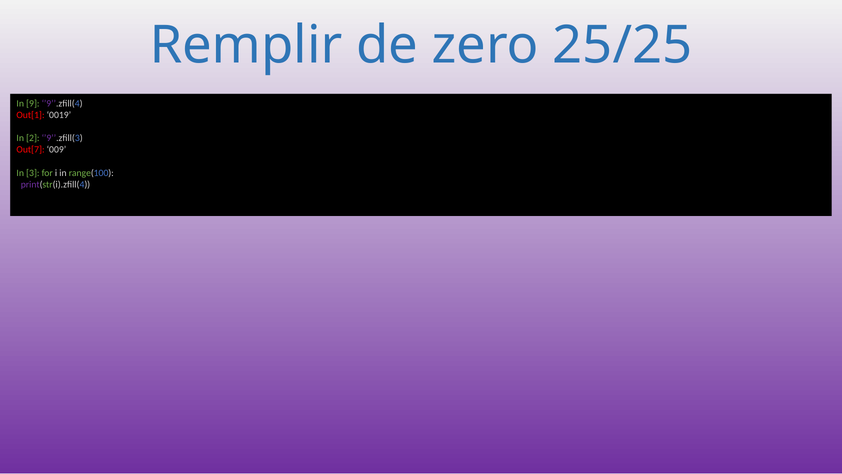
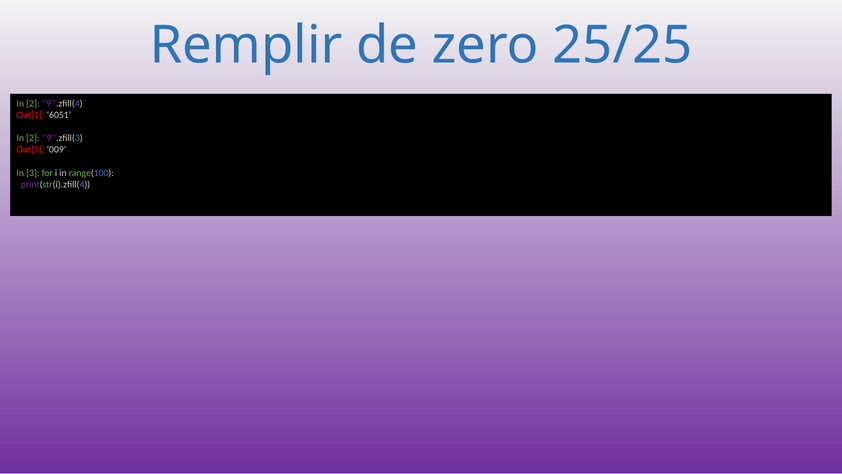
9 at (33, 103): 9 -> 2
0019: 0019 -> 6051
Out[7: Out[7 -> Out[5
